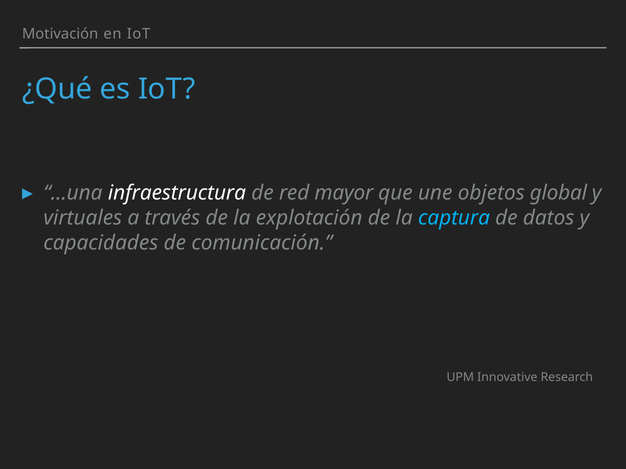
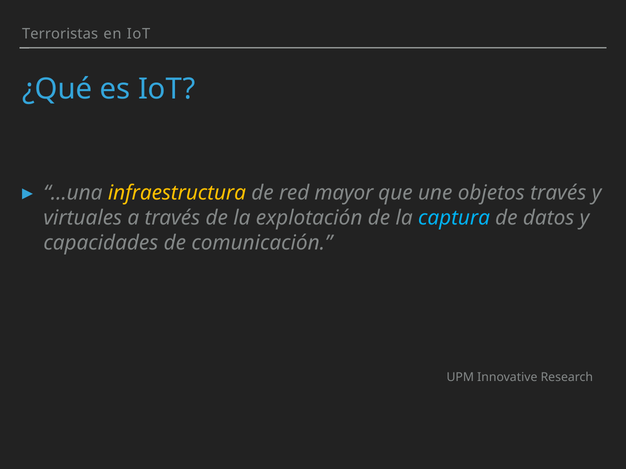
Motivación: Motivación -> Terroristas
infraestructura colour: white -> yellow
objetos global: global -> través
